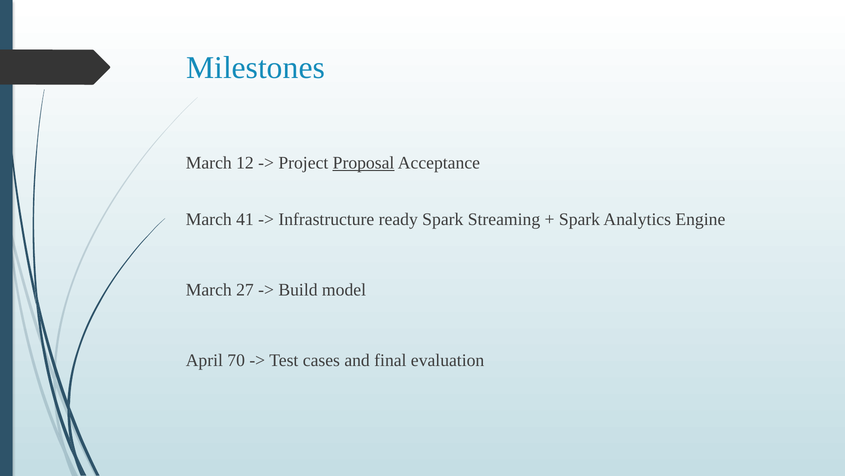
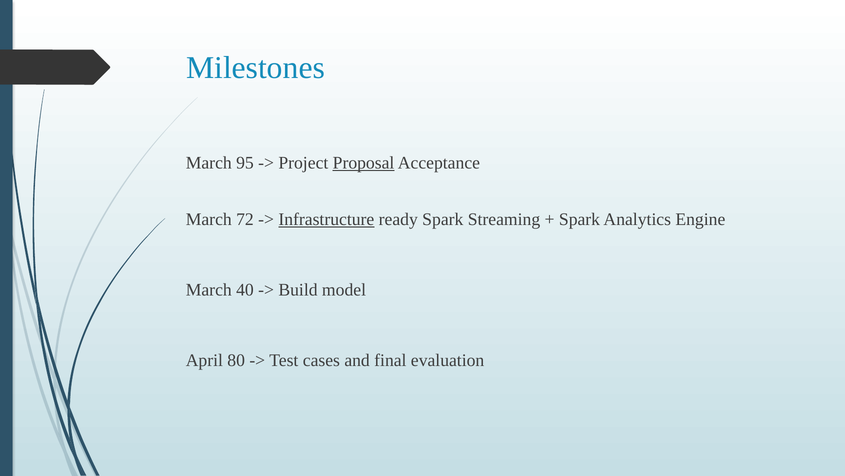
12: 12 -> 95
41: 41 -> 72
Infrastructure underline: none -> present
27: 27 -> 40
70: 70 -> 80
